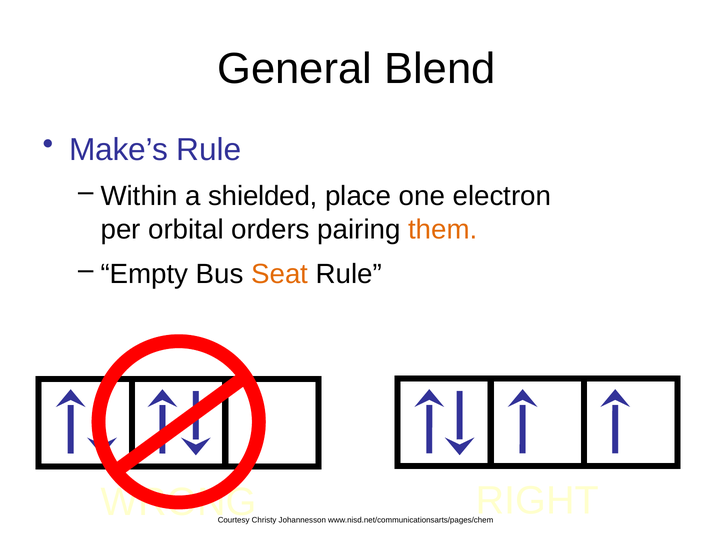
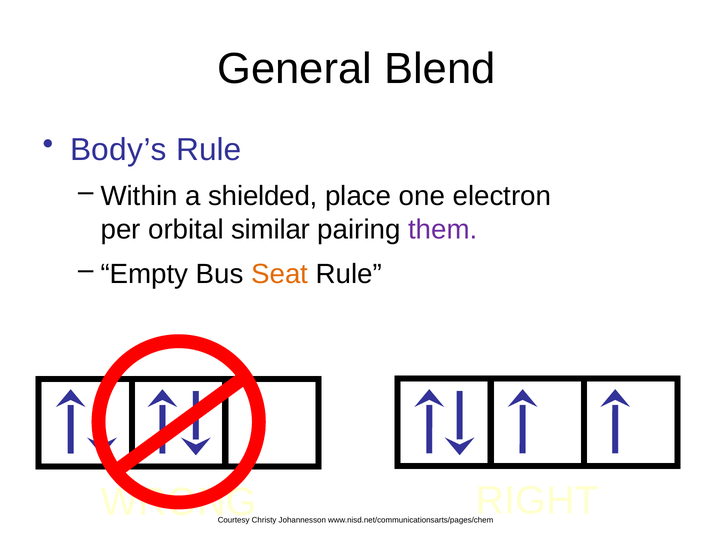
Make’s: Make’s -> Body’s
orders: orders -> similar
them colour: orange -> purple
